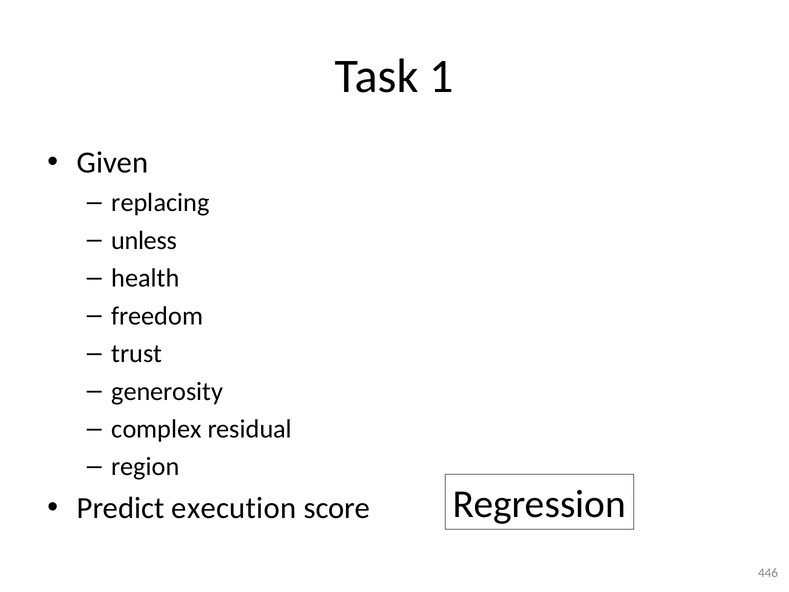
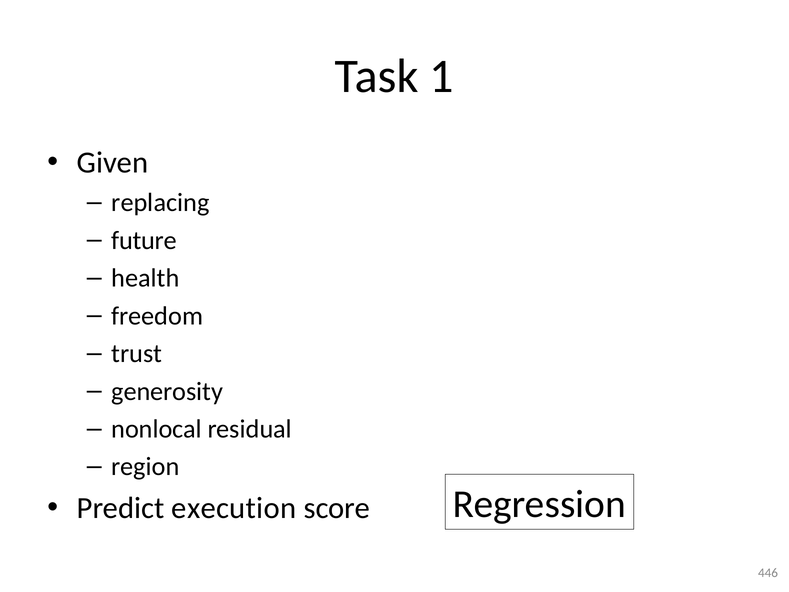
unless: unless -> future
complex: complex -> nonlocal
